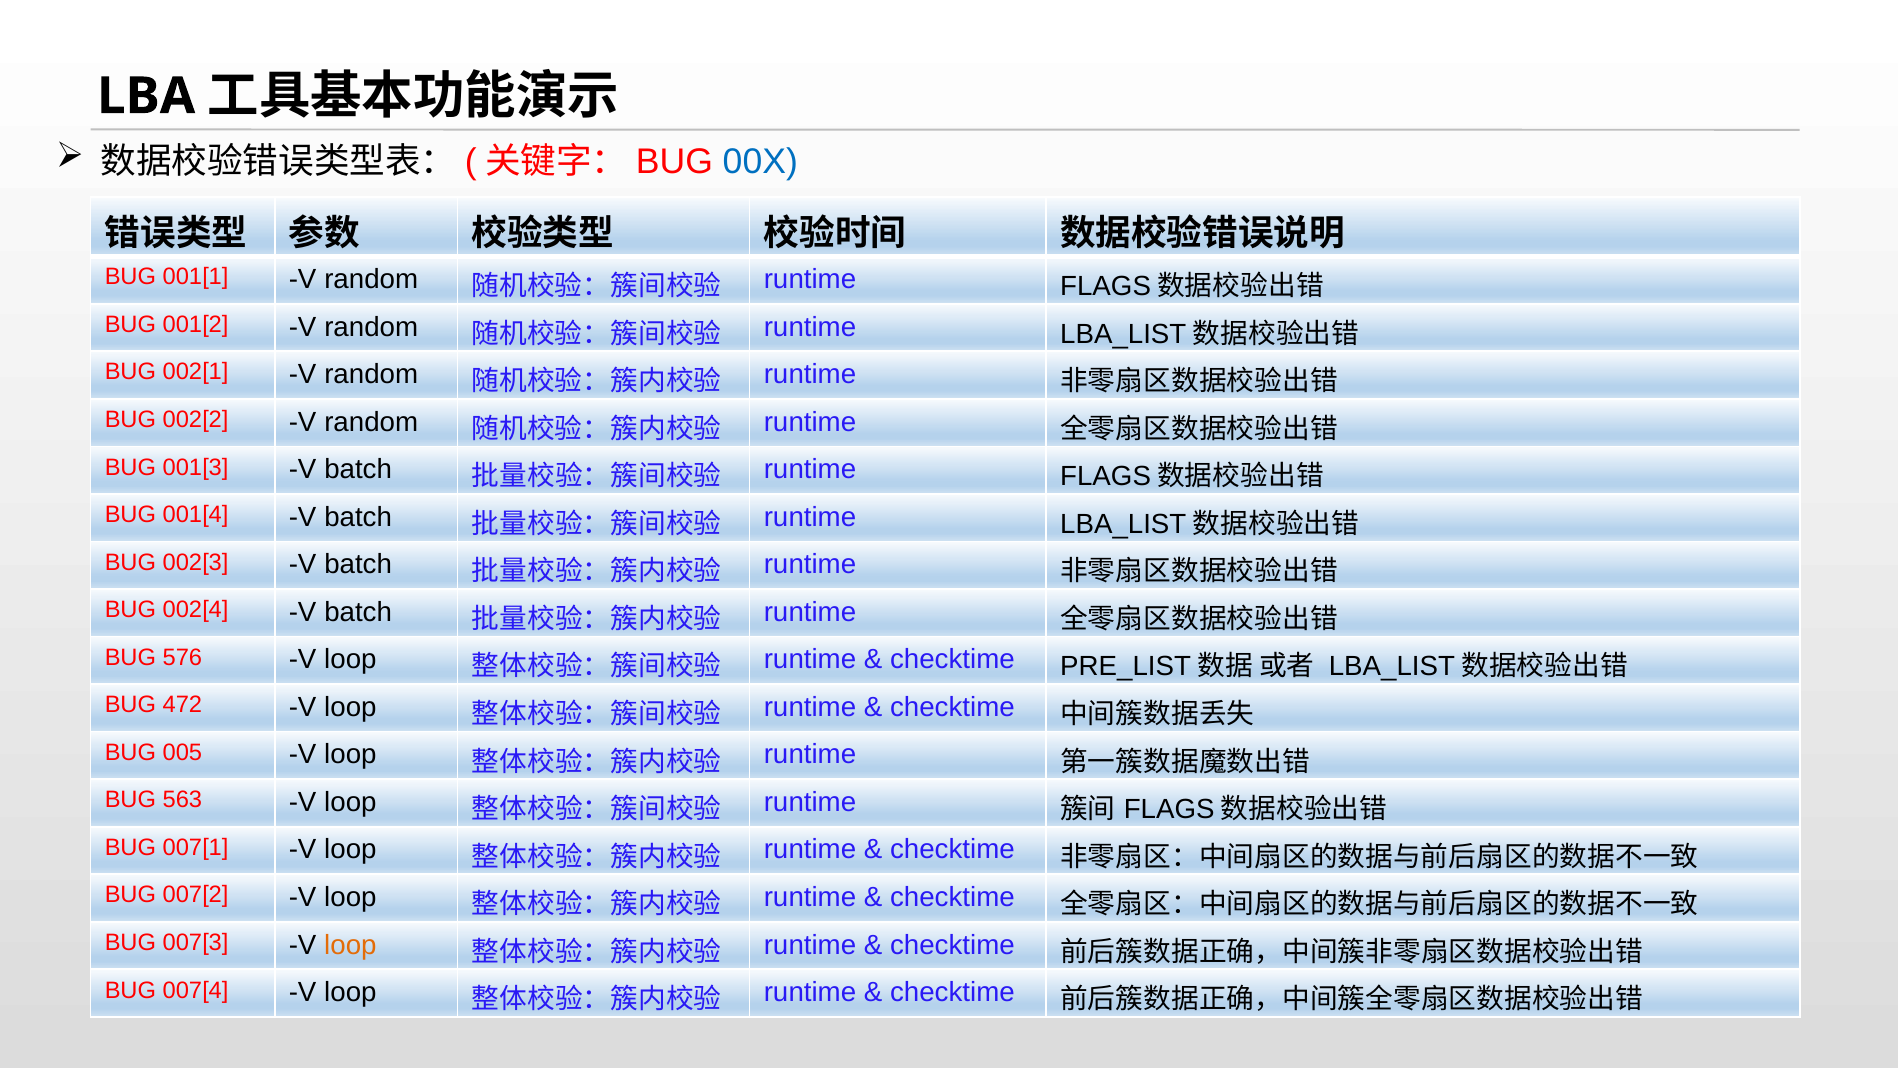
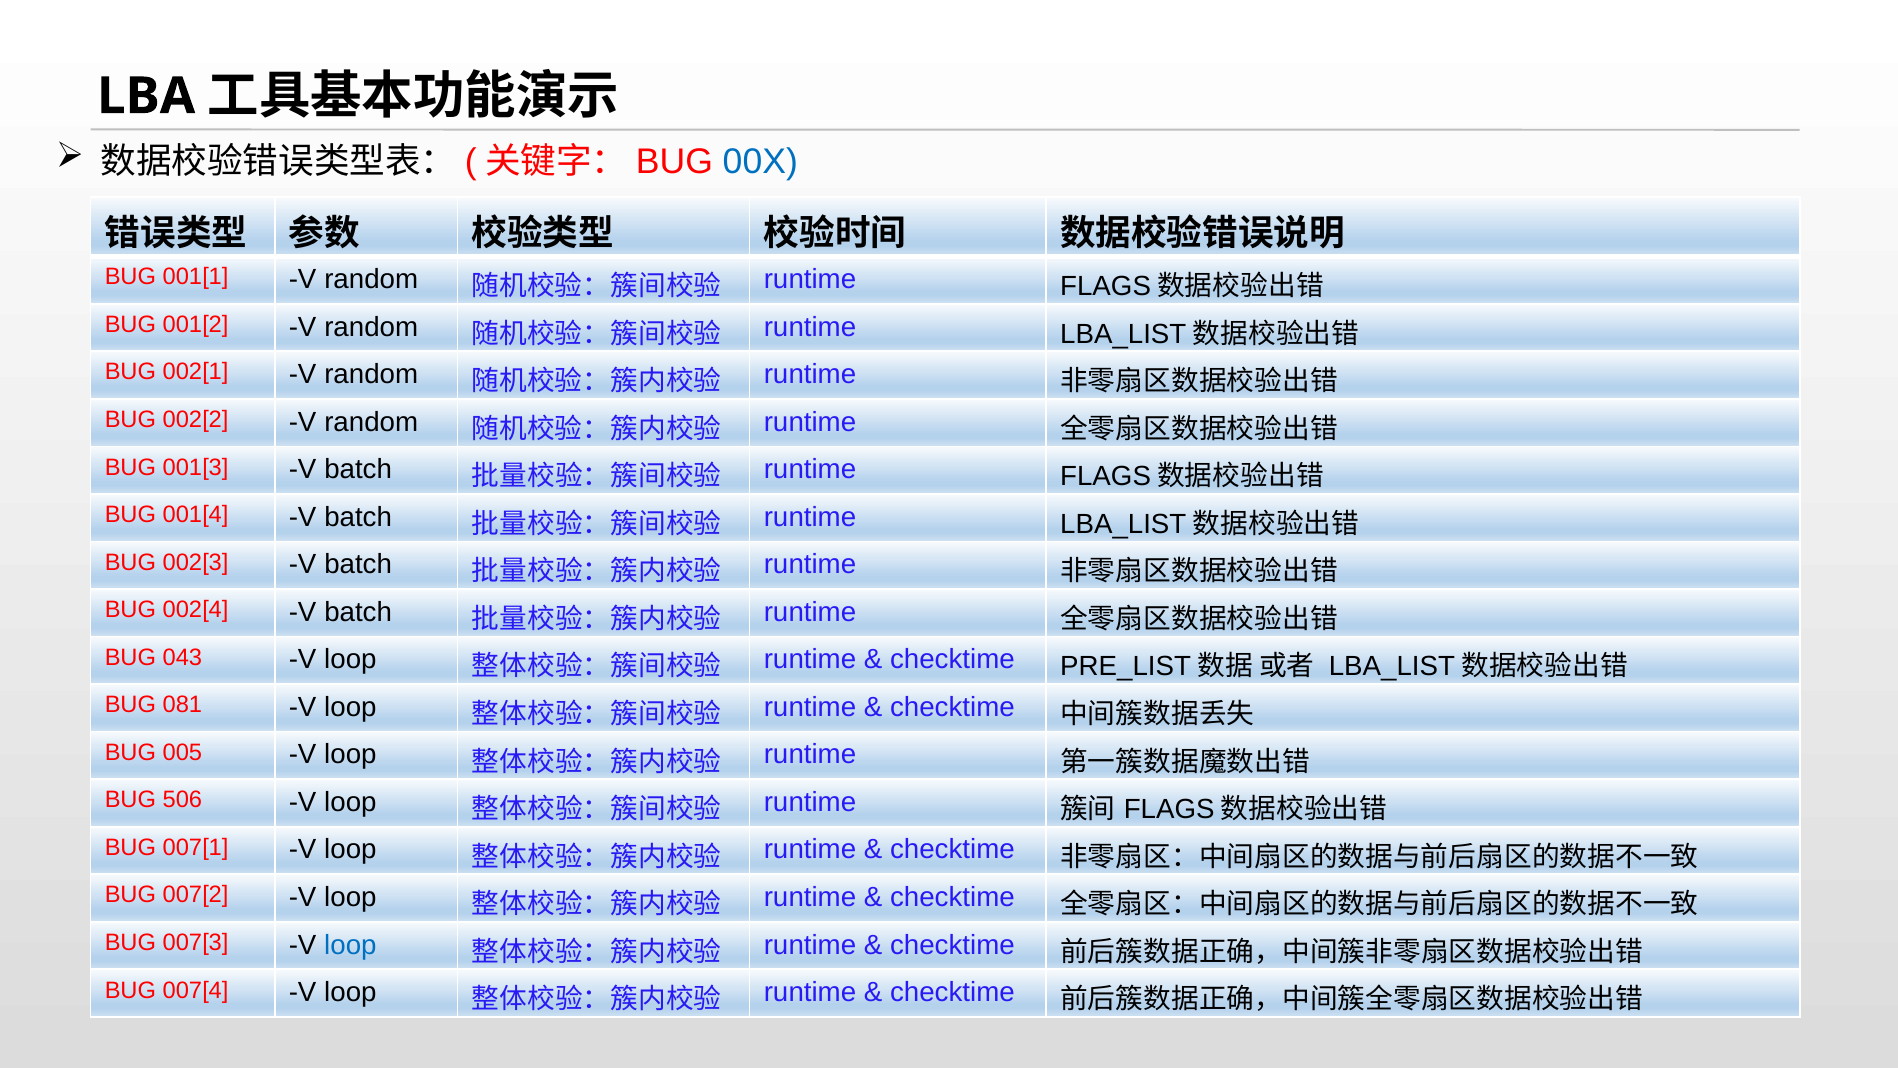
576: 576 -> 043
472: 472 -> 081
563: 563 -> 506
loop at (350, 945) colour: orange -> blue
